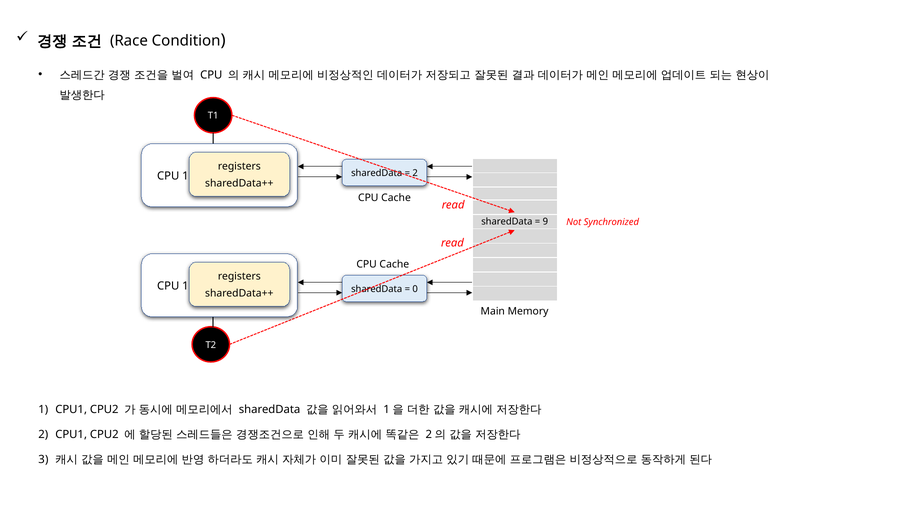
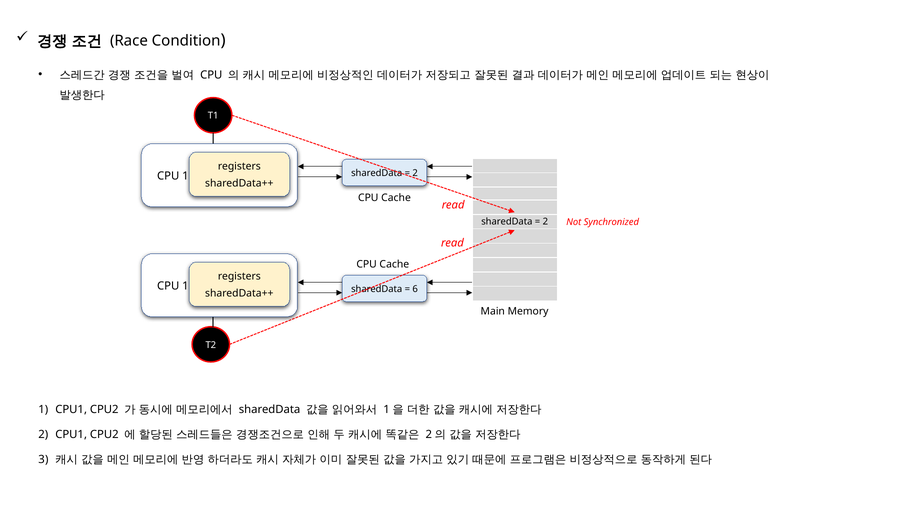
9 at (545, 222): 9 -> 2
0: 0 -> 6
